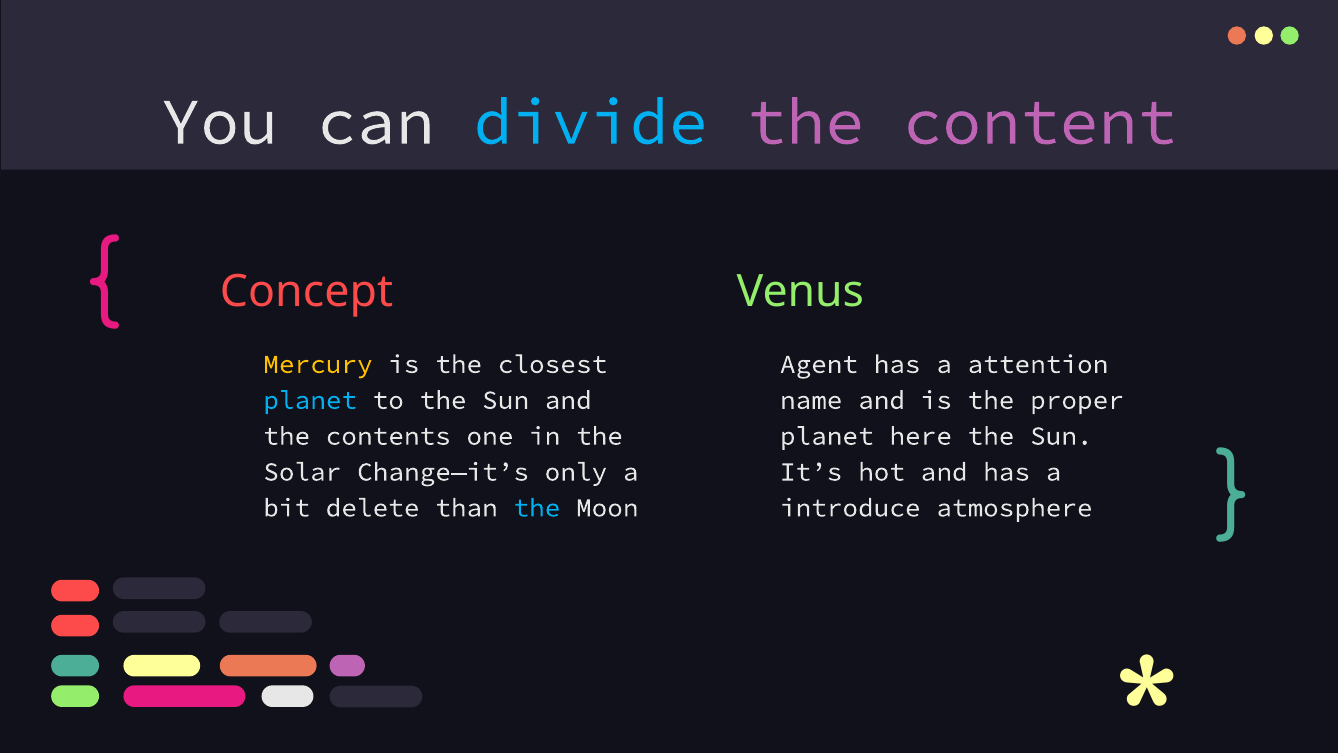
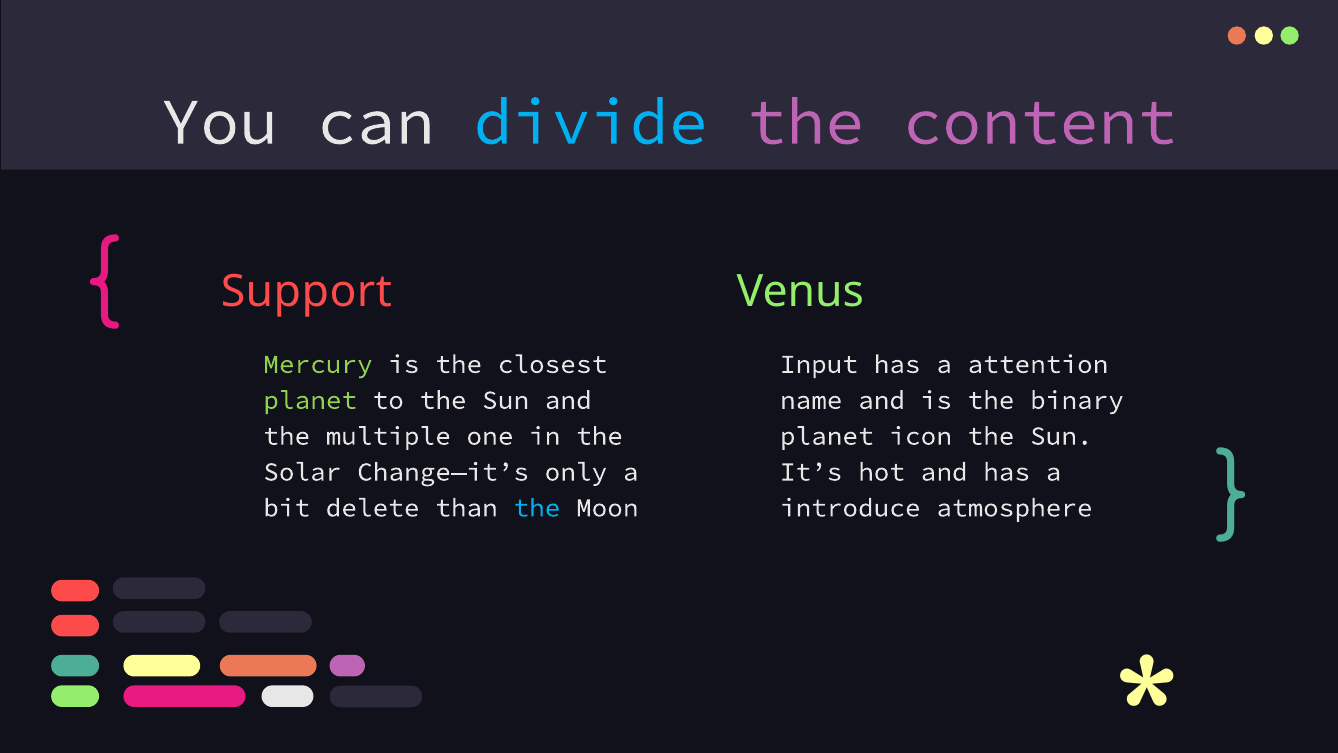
Concept: Concept -> Support
Mercury colour: yellow -> light green
Agent: Agent -> Input
planet at (310, 400) colour: light blue -> light green
proper: proper -> binary
contents: contents -> multiple
here: here -> icon
